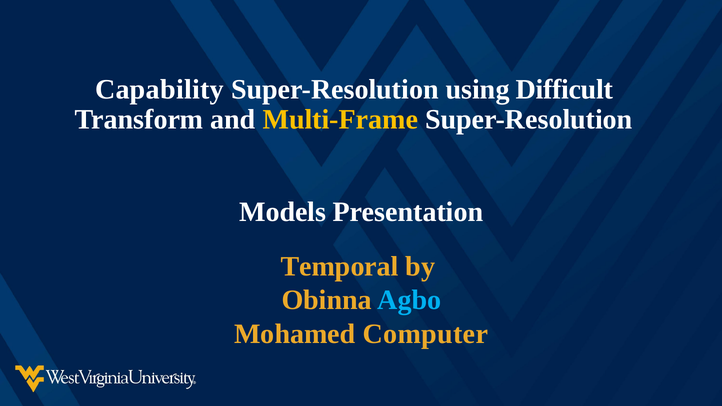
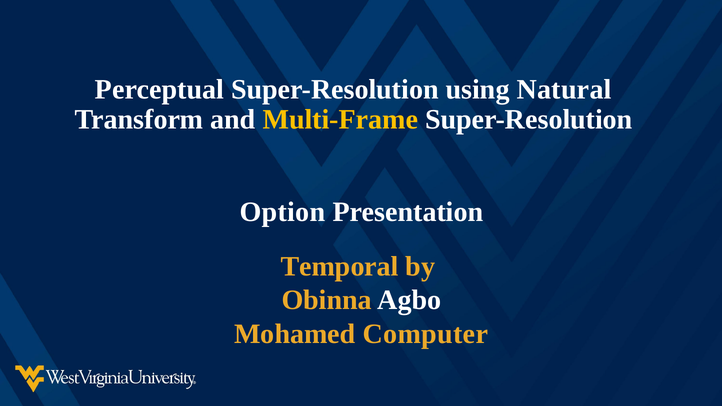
Capability: Capability -> Perceptual
Difficult: Difficult -> Natural
Models: Models -> Option
Agbo colour: light blue -> white
